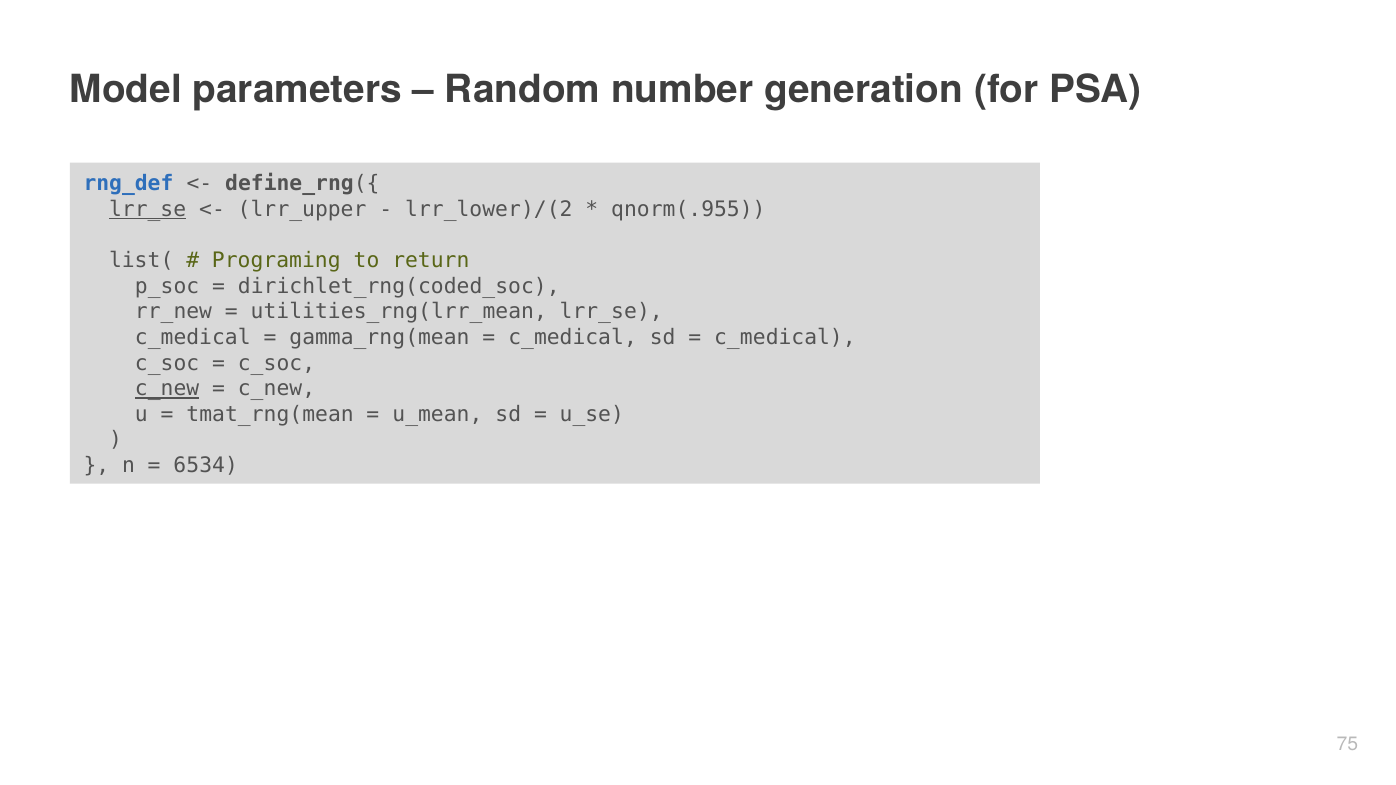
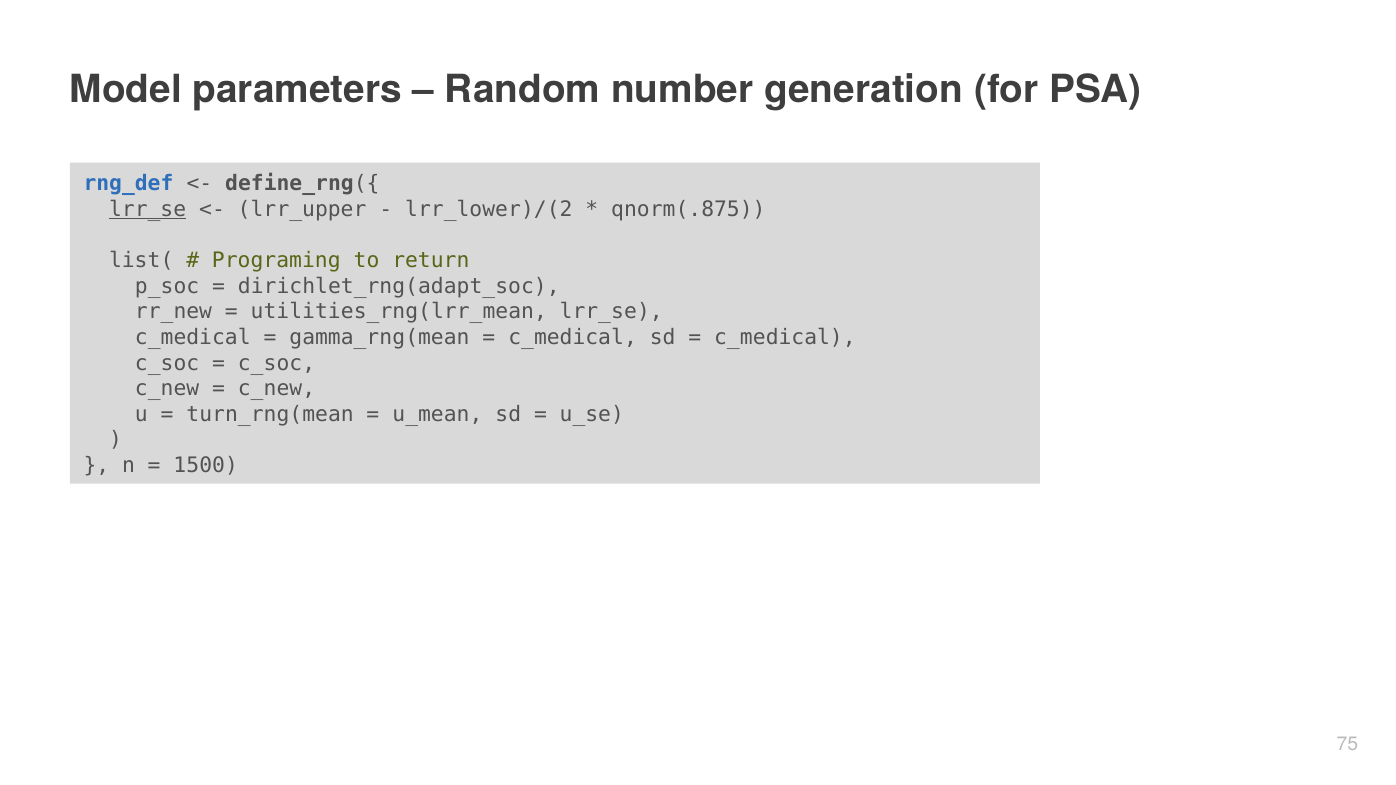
qnorm(.955: qnorm(.955 -> qnorm(.875
dirichlet_rng(coded_soc: dirichlet_rng(coded_soc -> dirichlet_rng(adapt_soc
c_new at (167, 389) underline: present -> none
tmat_rng(mean: tmat_rng(mean -> turn_rng(mean
6534: 6534 -> 1500
